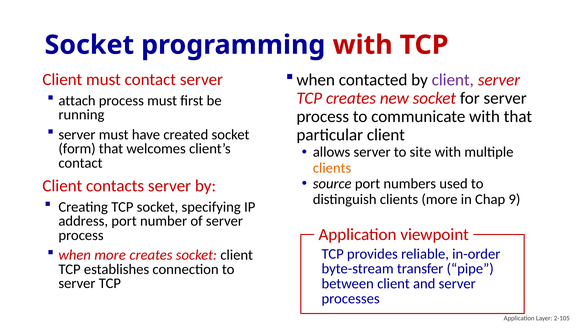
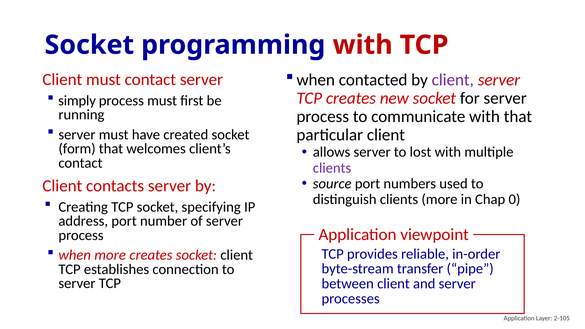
attach: attach -> simply
site: site -> lost
clients at (332, 168) colour: orange -> purple
9: 9 -> 0
